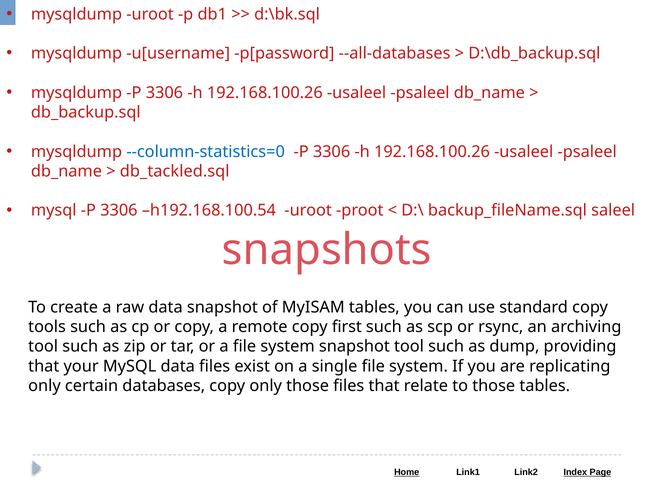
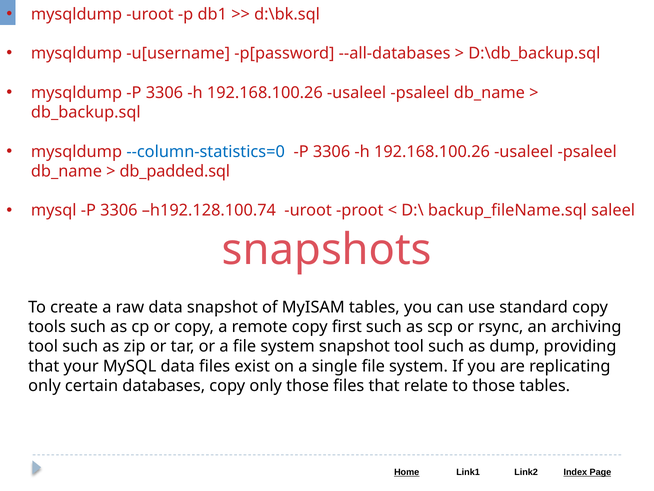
db_tackled.sql: db_tackled.sql -> db_padded.sql
h192.168.100.54: h192.168.100.54 -> h192.128.100.74
